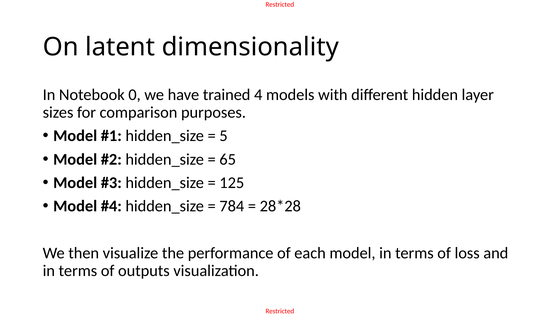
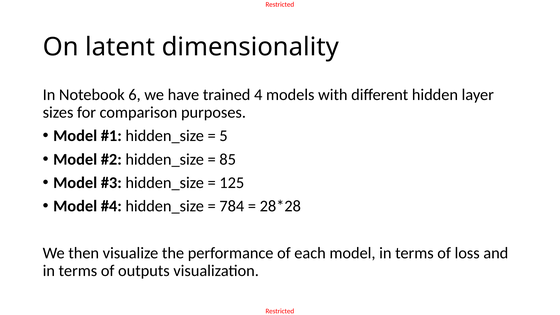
0: 0 -> 6
65: 65 -> 85
